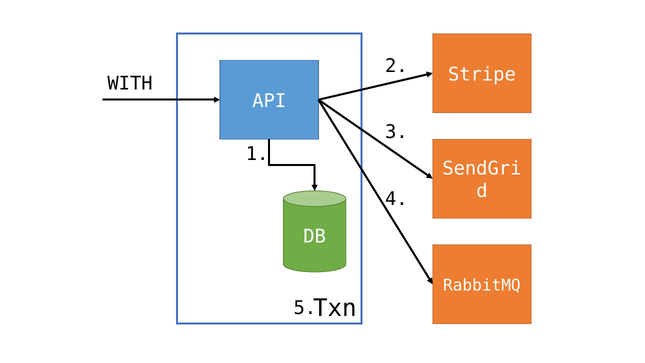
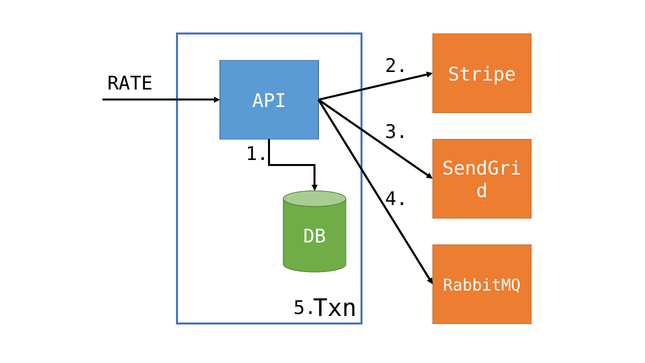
WITH: WITH -> RATE
